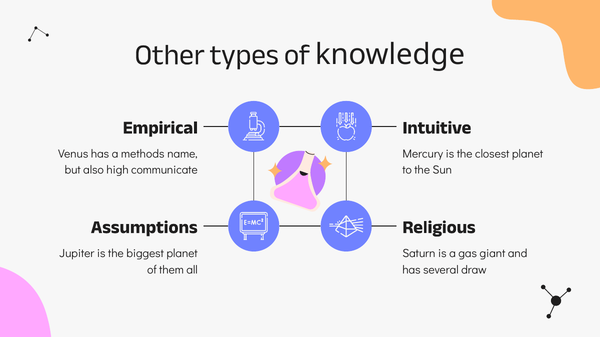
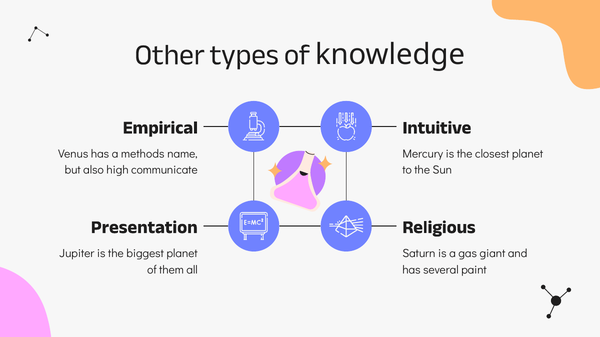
Assumptions: Assumptions -> Presentation
draw: draw -> paint
